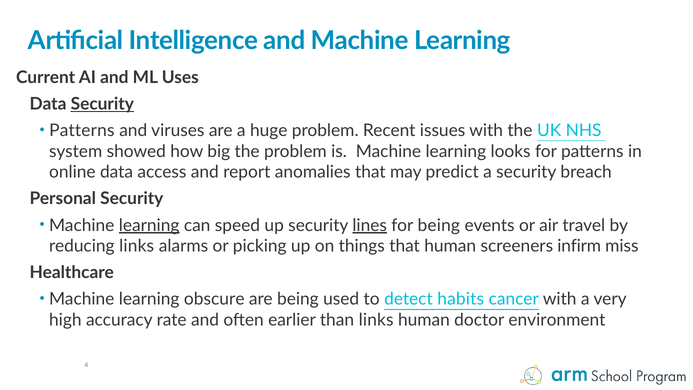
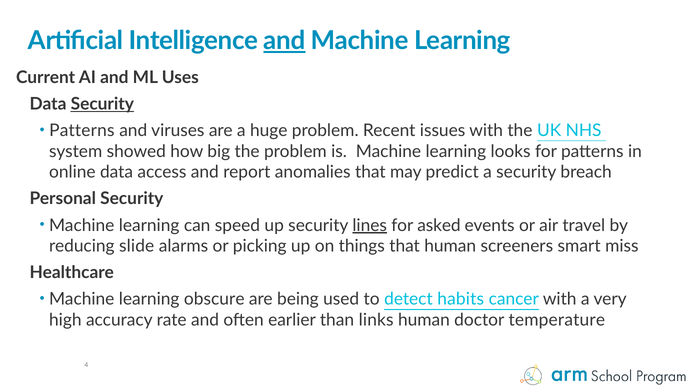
and at (285, 41) underline: none -> present
learning at (149, 225) underline: present -> none
for being: being -> asked
reducing links: links -> slide
infirm: infirm -> smart
environment: environment -> temperature
